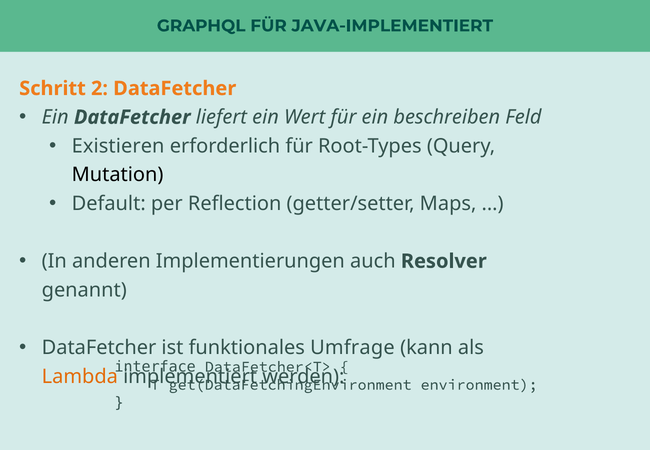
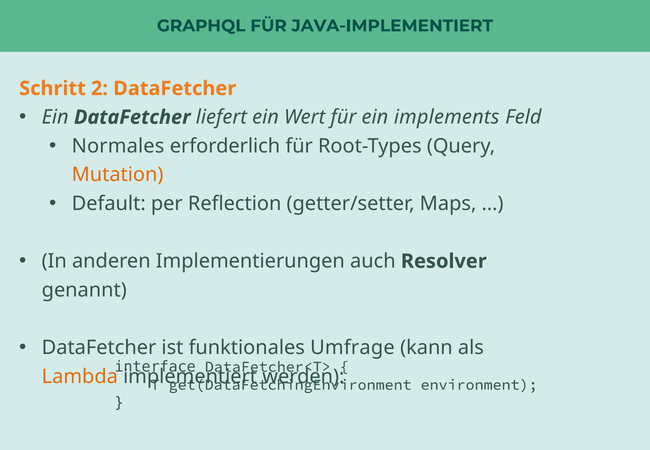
beschreiben: beschreiben -> implements
Existieren: Existieren -> Normales
Mutation colour: black -> orange
